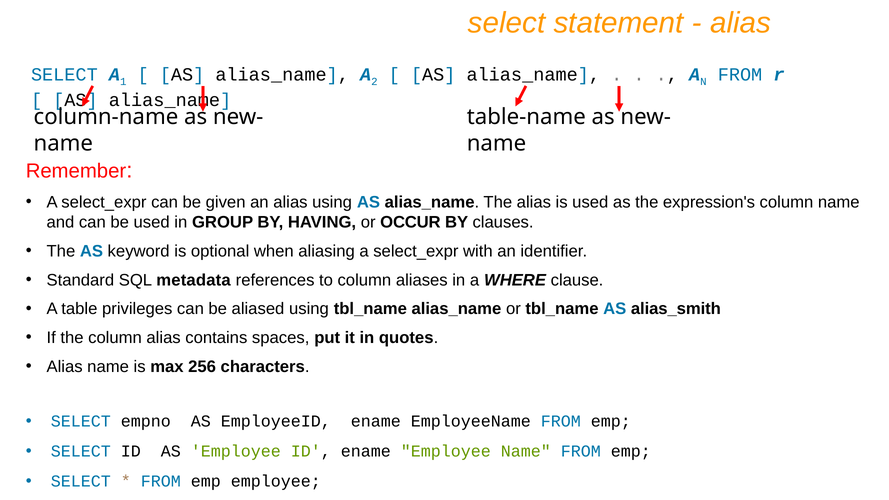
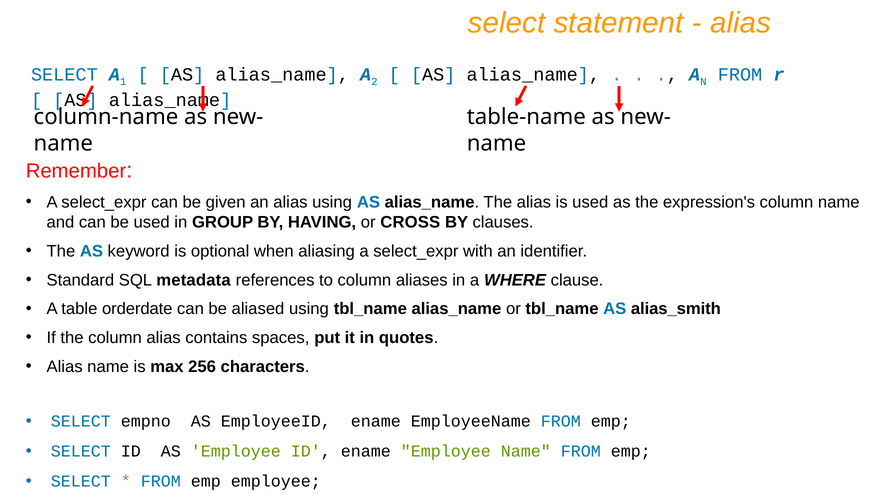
OCCUR: OCCUR -> CROSS
privileges: privileges -> orderdate
